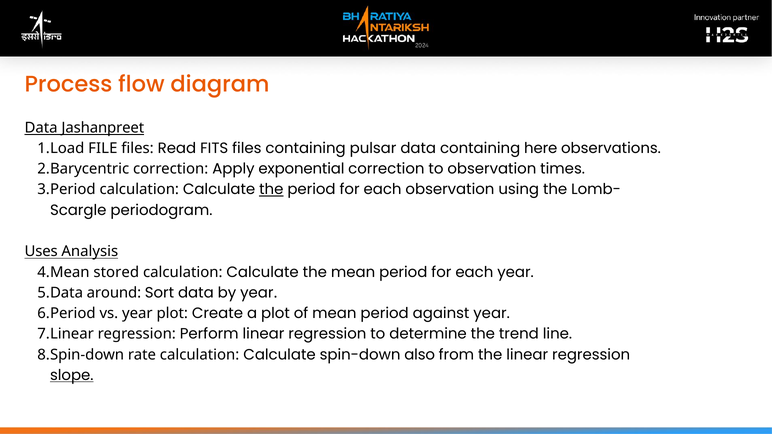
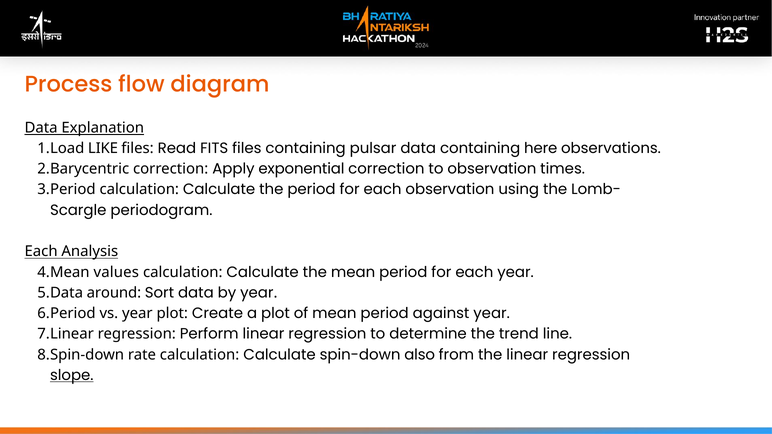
Jashanpreet: Jashanpreet -> Explanation
FILE: FILE -> LIKE
the at (271, 190) underline: present -> none
Uses at (41, 252): Uses -> Each
stored: stored -> values
